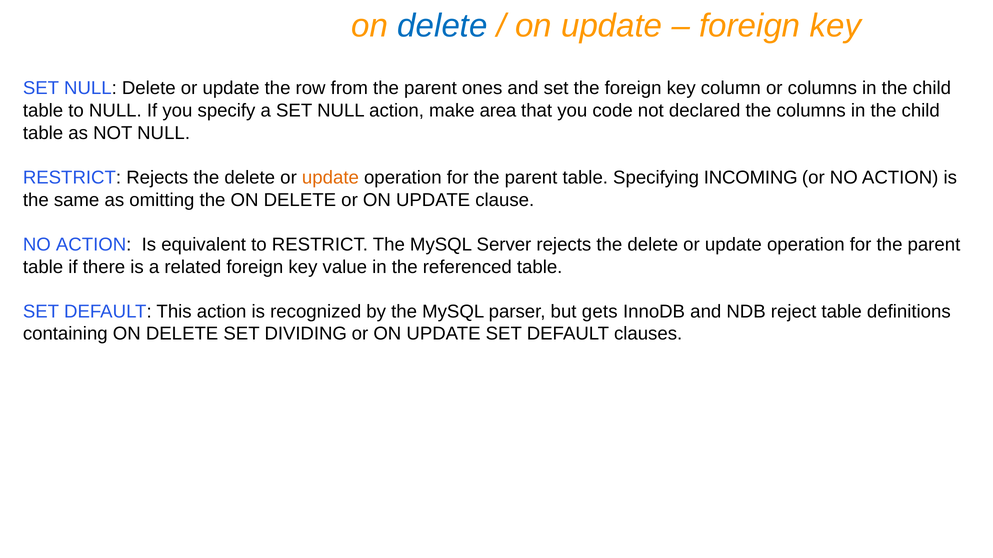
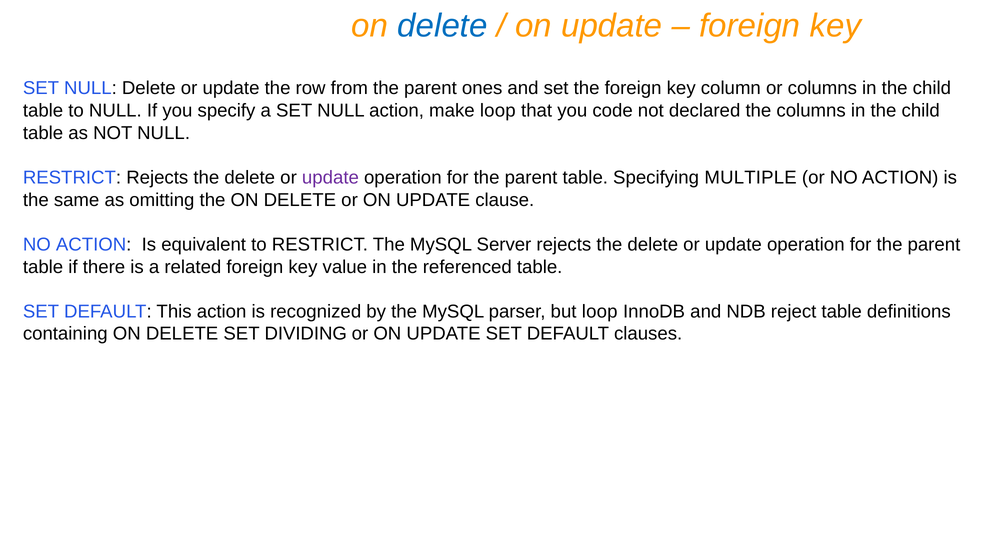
make area: area -> loop
update at (330, 178) colour: orange -> purple
INCOMING: INCOMING -> MULTIPLE
but gets: gets -> loop
